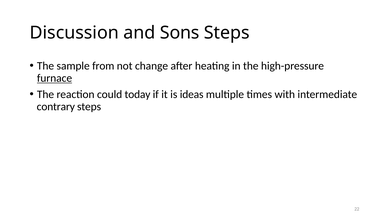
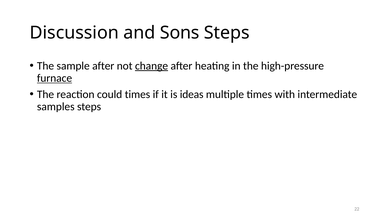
sample from: from -> after
change underline: none -> present
could today: today -> times
contrary: contrary -> samples
